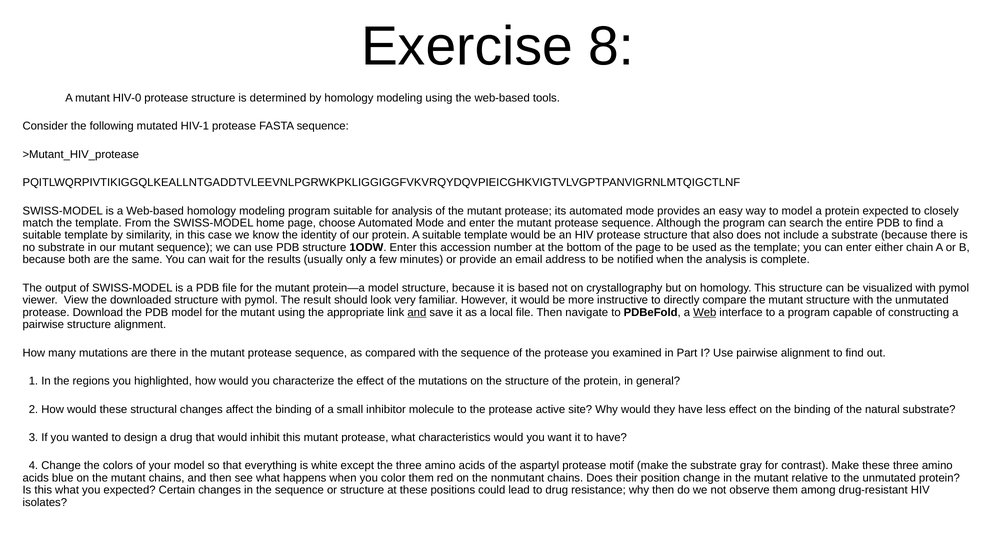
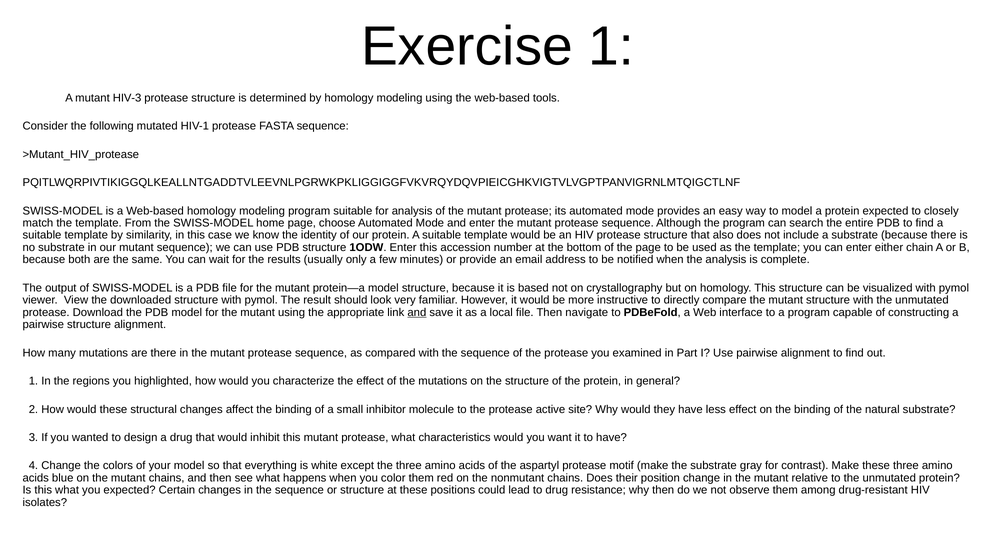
Exercise 8: 8 -> 1
HIV-0: HIV-0 -> HIV-3
Web underline: present -> none
